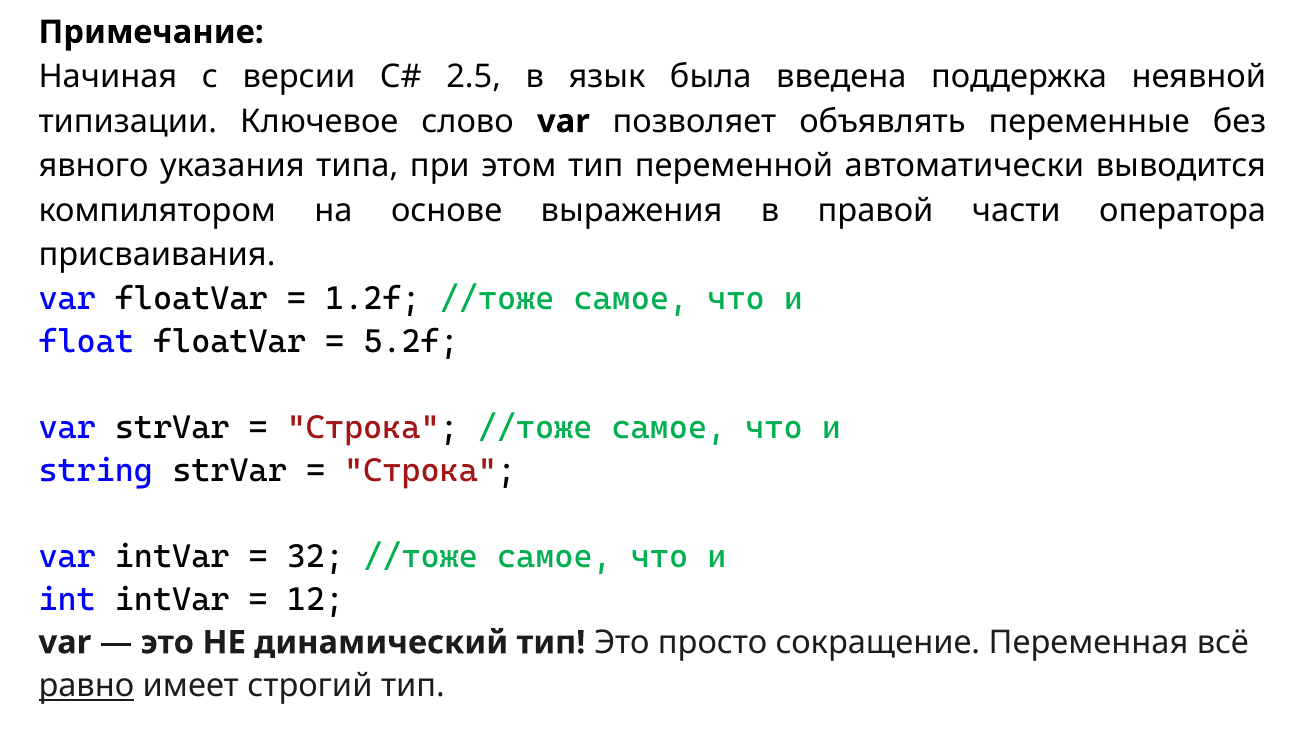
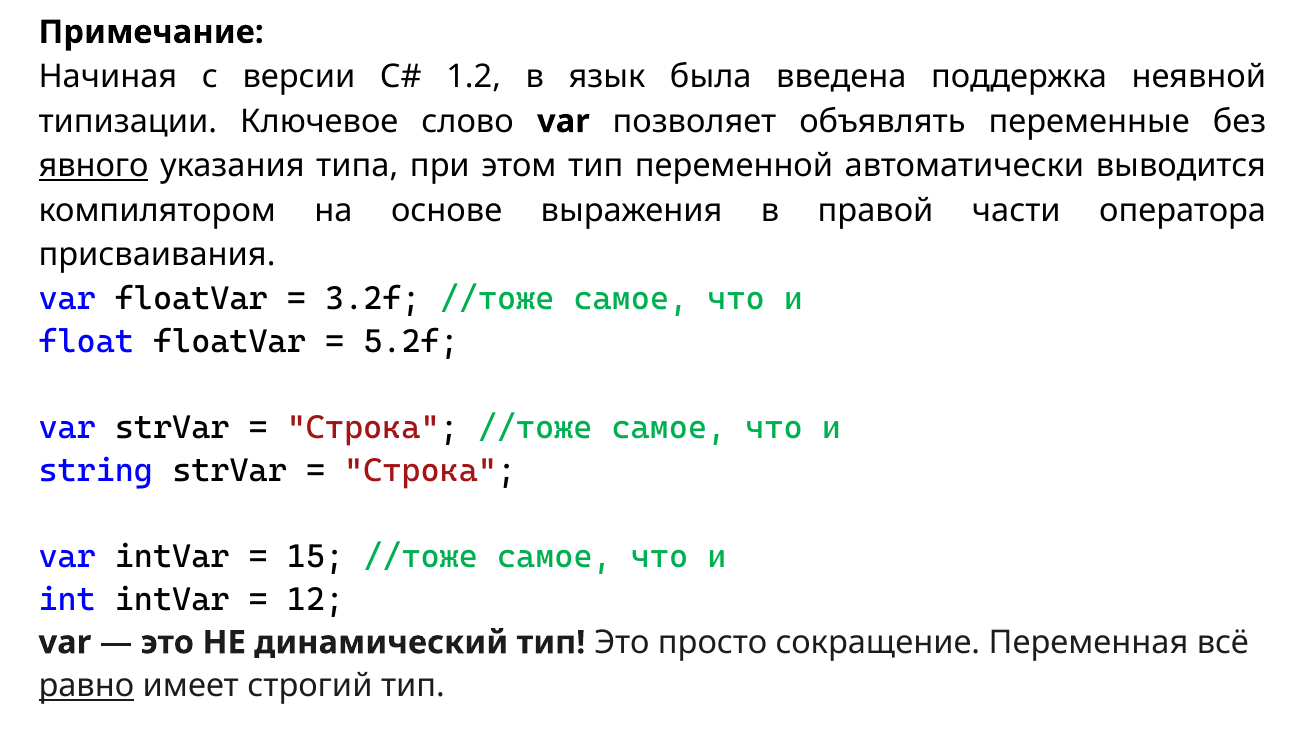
2.5: 2.5 -> 1.2
явного underline: none -> present
1.2f: 1.2f -> 3.2f
32: 32 -> 15
